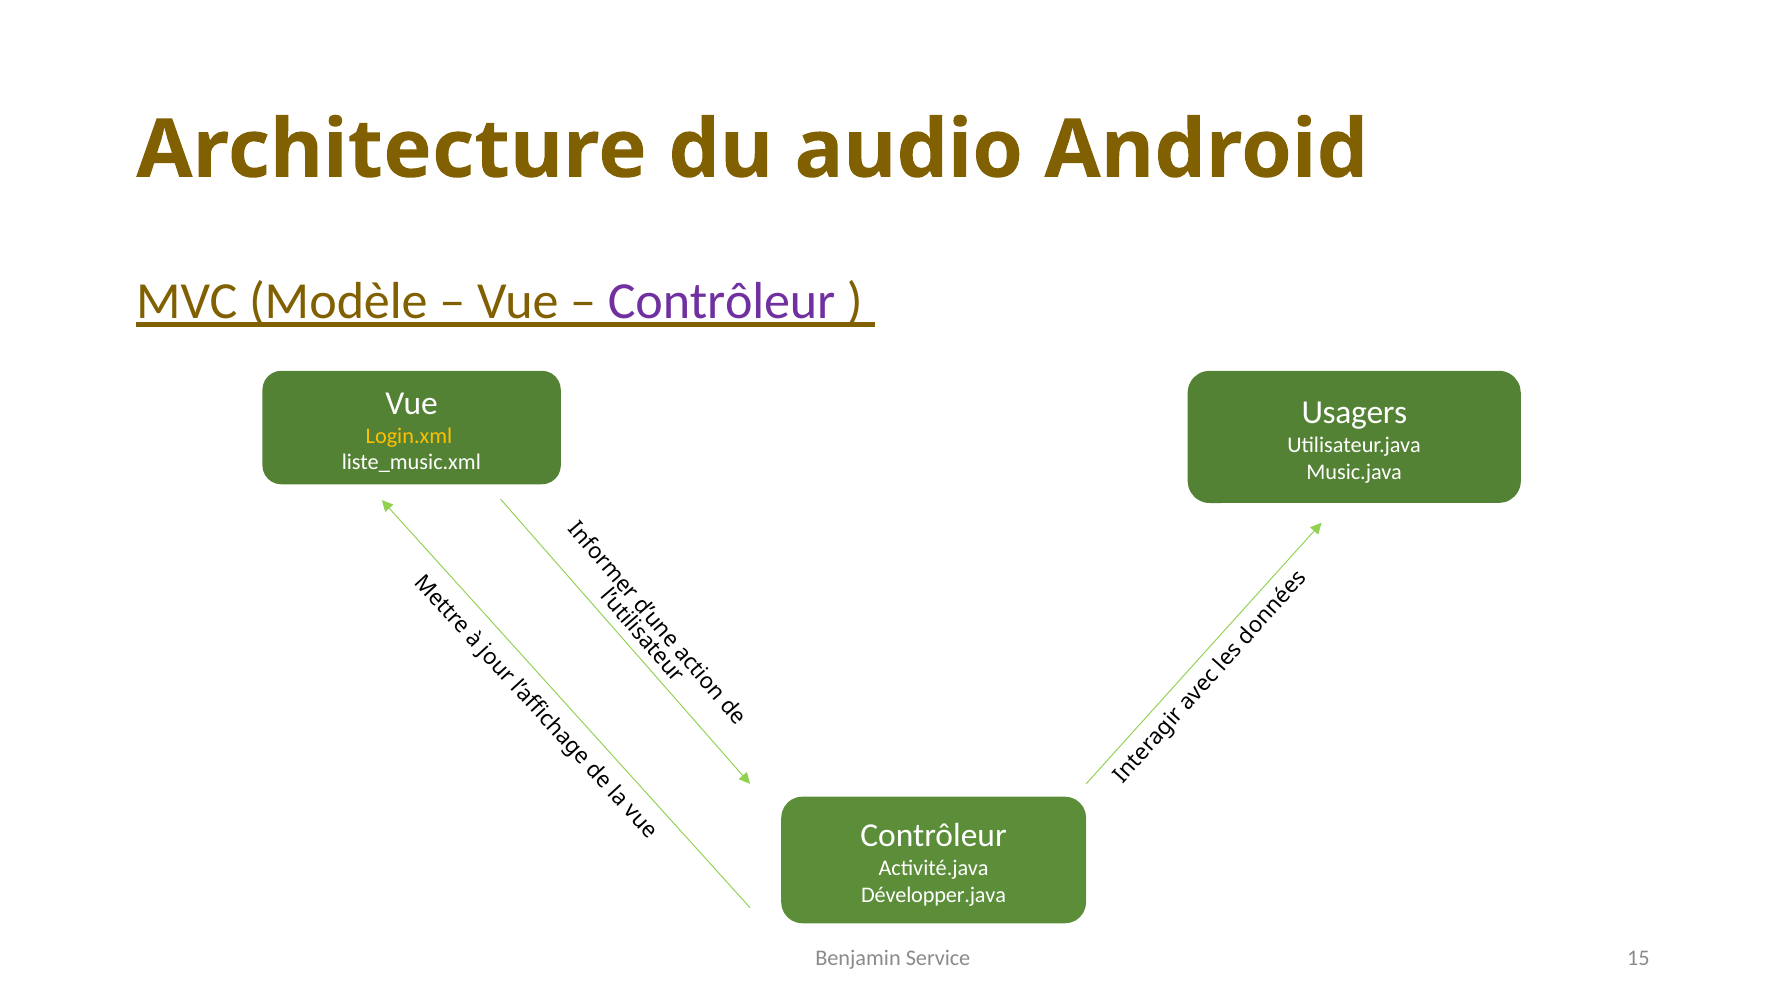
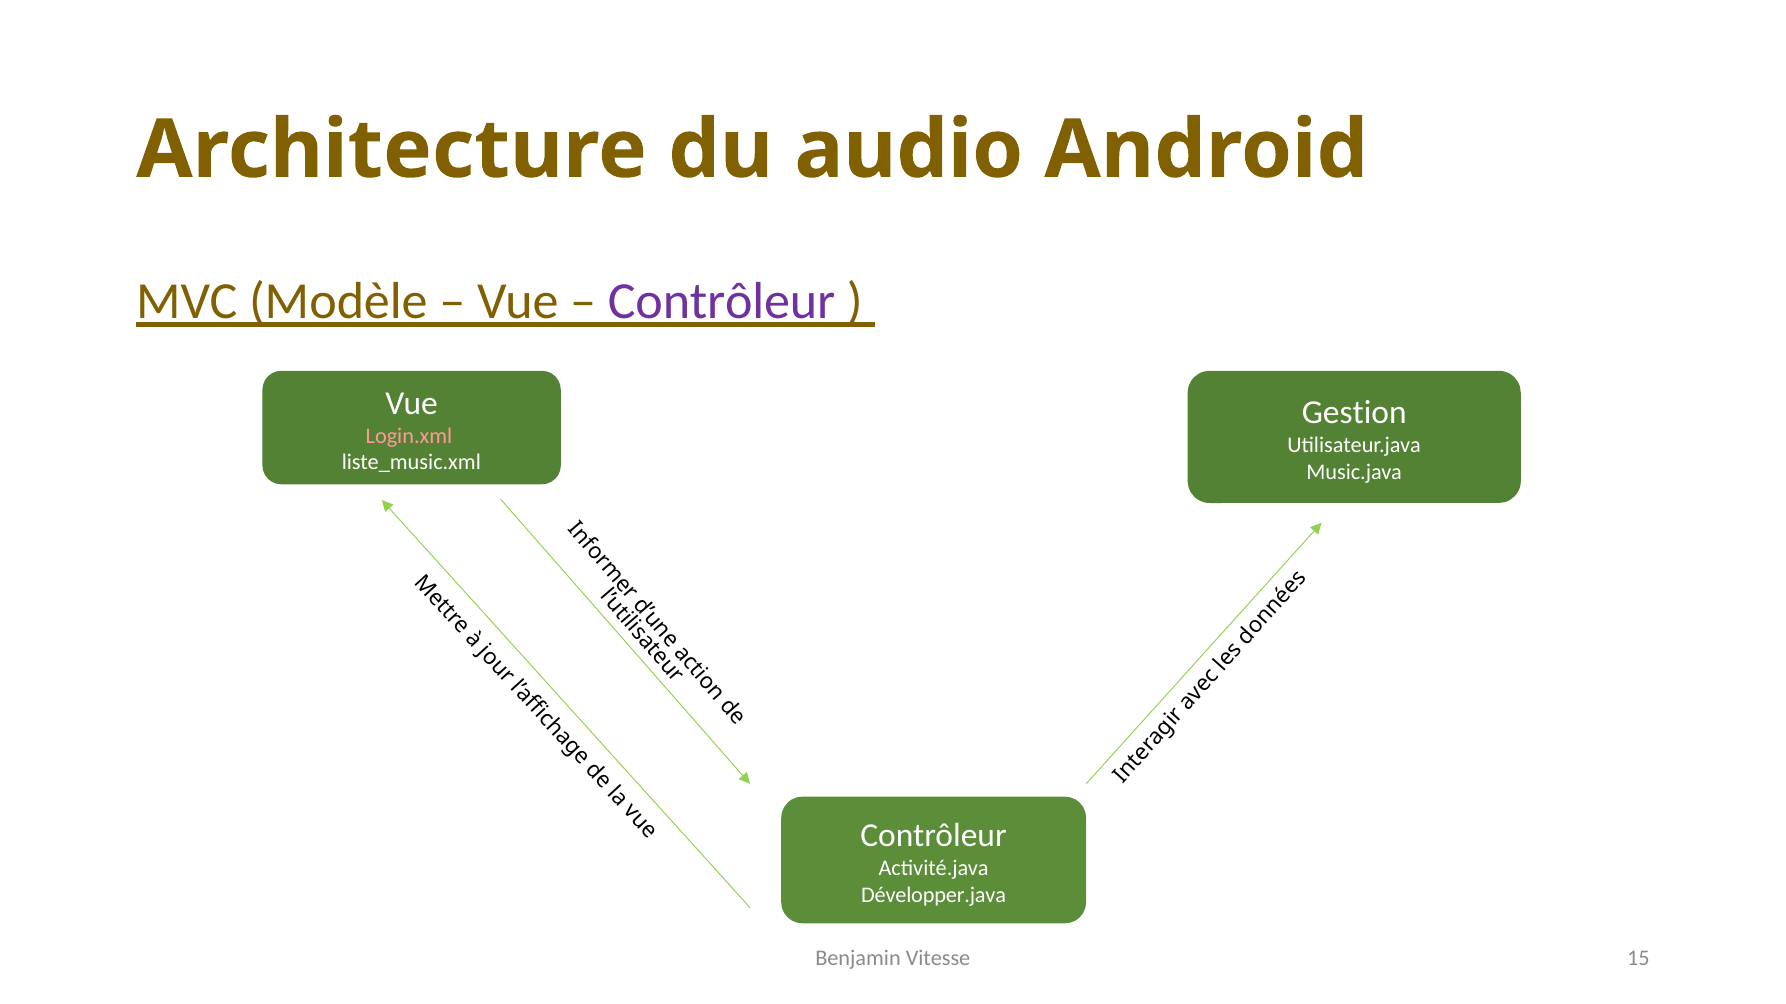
Usagers: Usagers -> Gestion
Login.xml colour: yellow -> pink
Service: Service -> Vitesse
